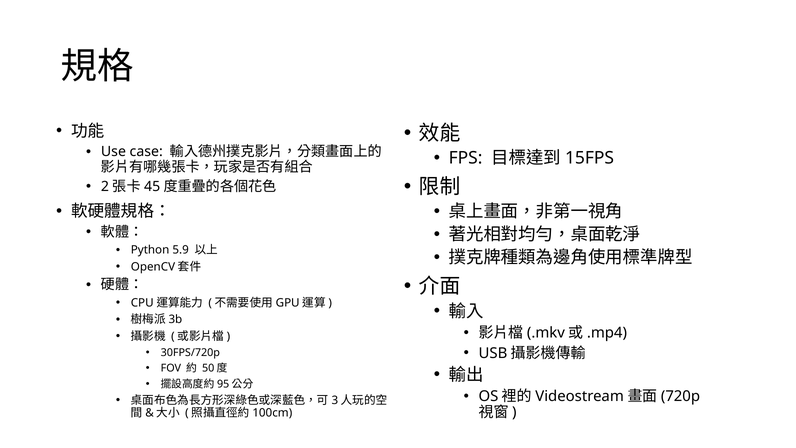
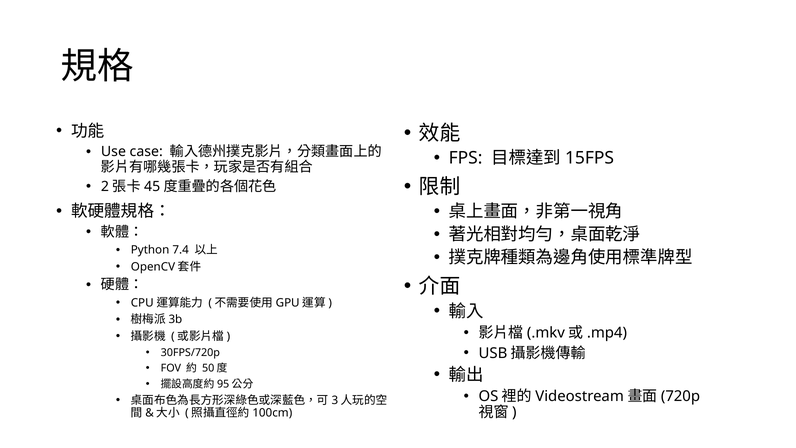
5.9: 5.9 -> 7.4
